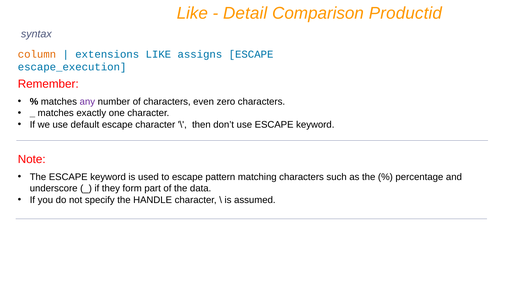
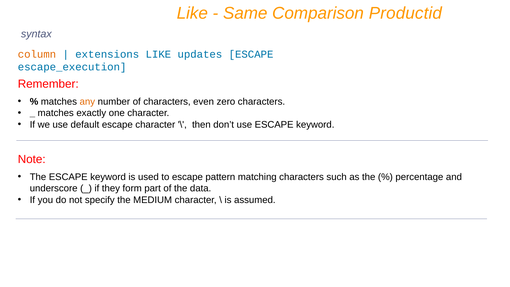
Detail: Detail -> Same
assigns: assigns -> updates
any colour: purple -> orange
HANDLE: HANDLE -> MEDIUM
